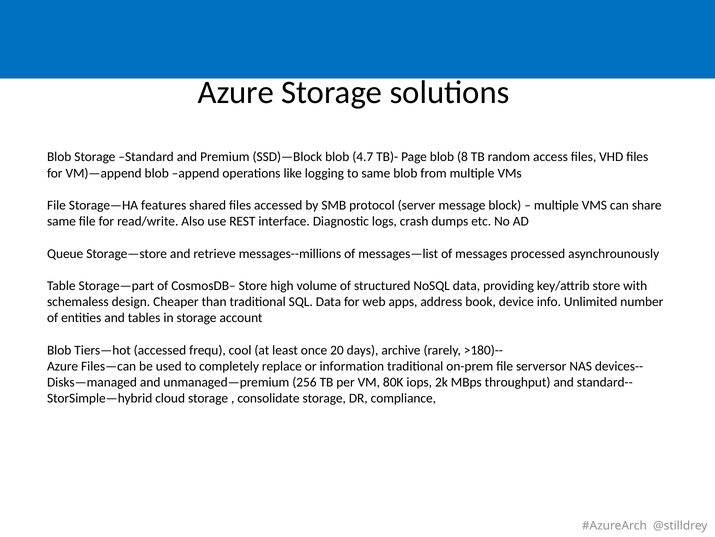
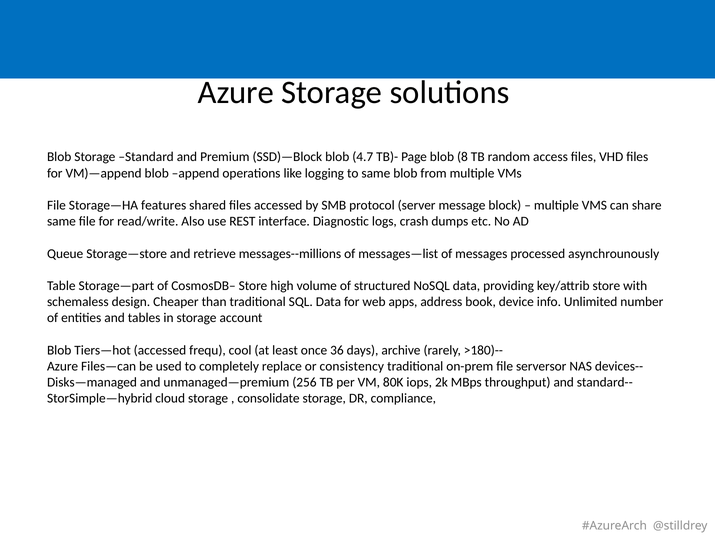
20: 20 -> 36
information: information -> consistency
